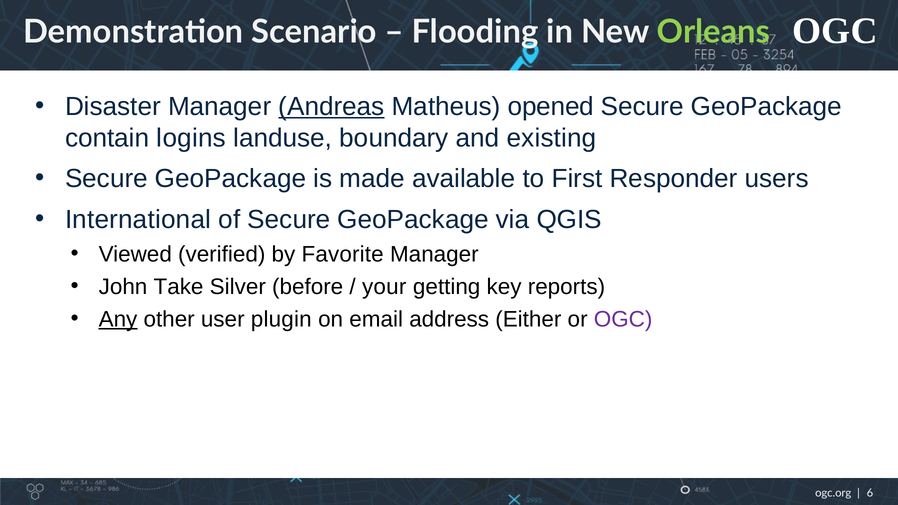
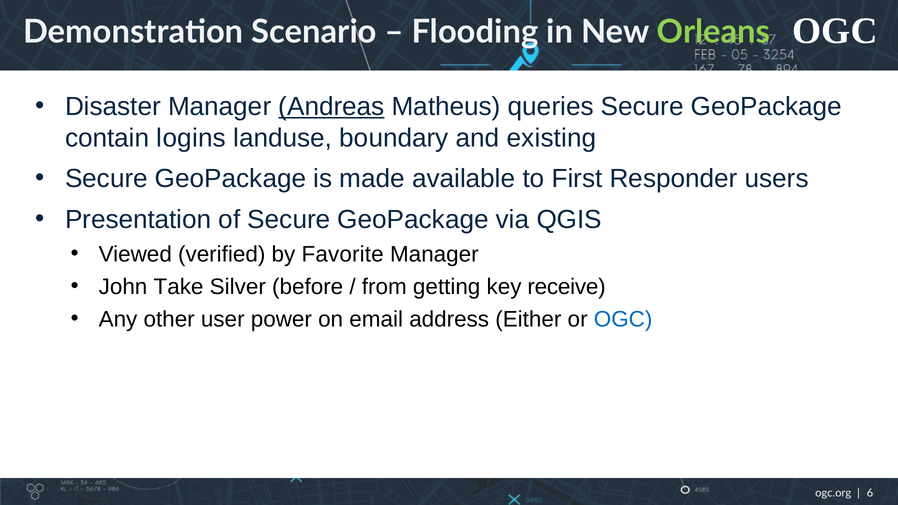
opened: opened -> queries
International: International -> Presentation
your: your -> from
reports: reports -> receive
Any underline: present -> none
plugin: plugin -> power
OGC at (623, 319) colour: purple -> blue
